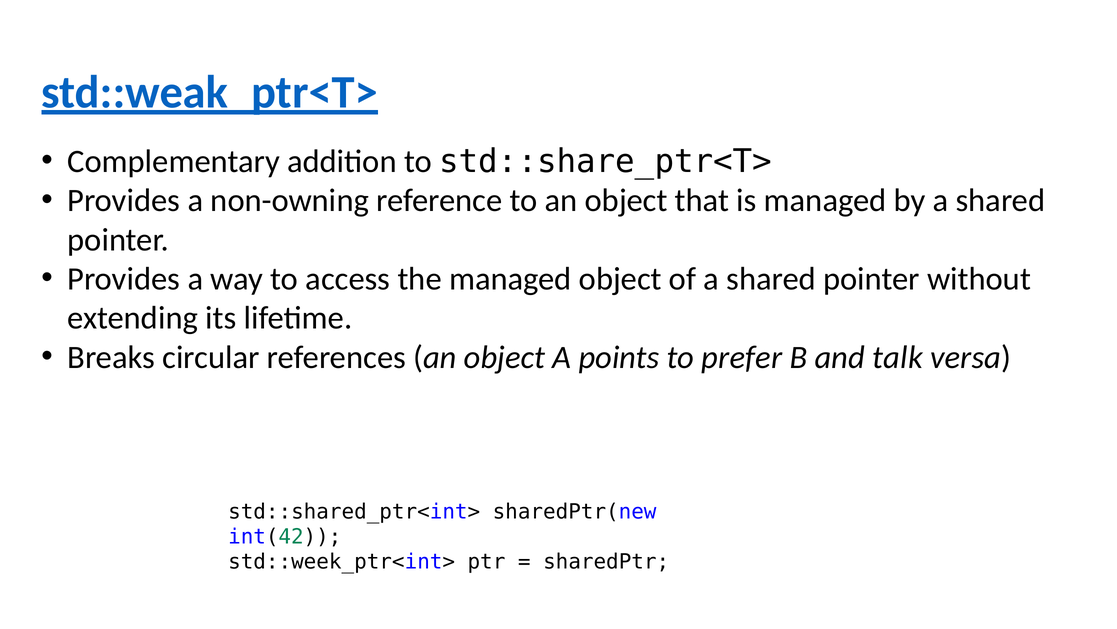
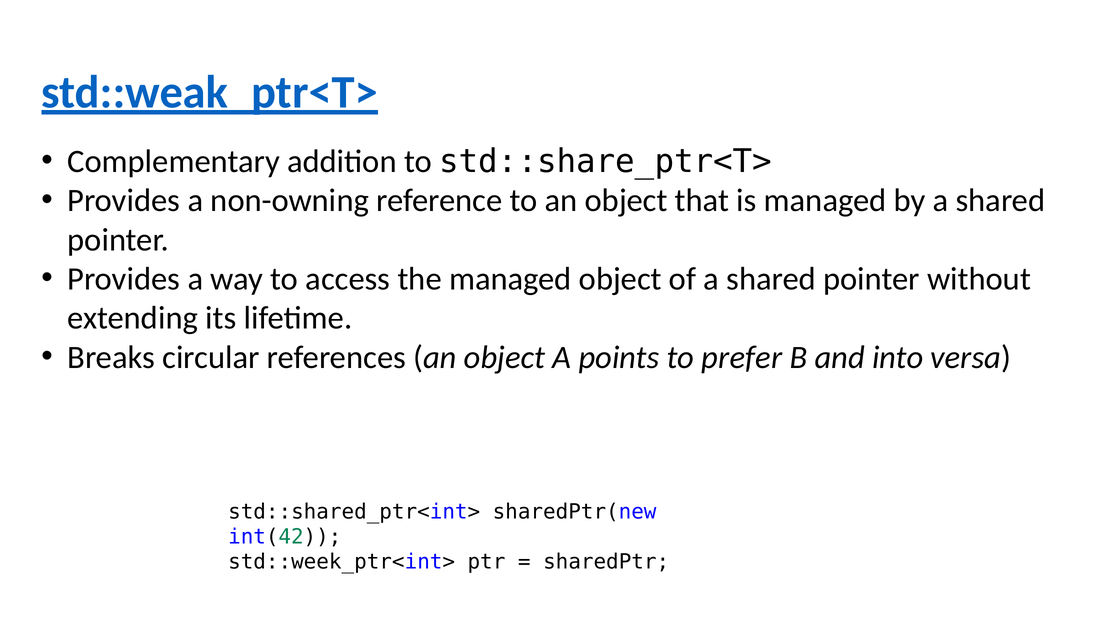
talk: talk -> into
